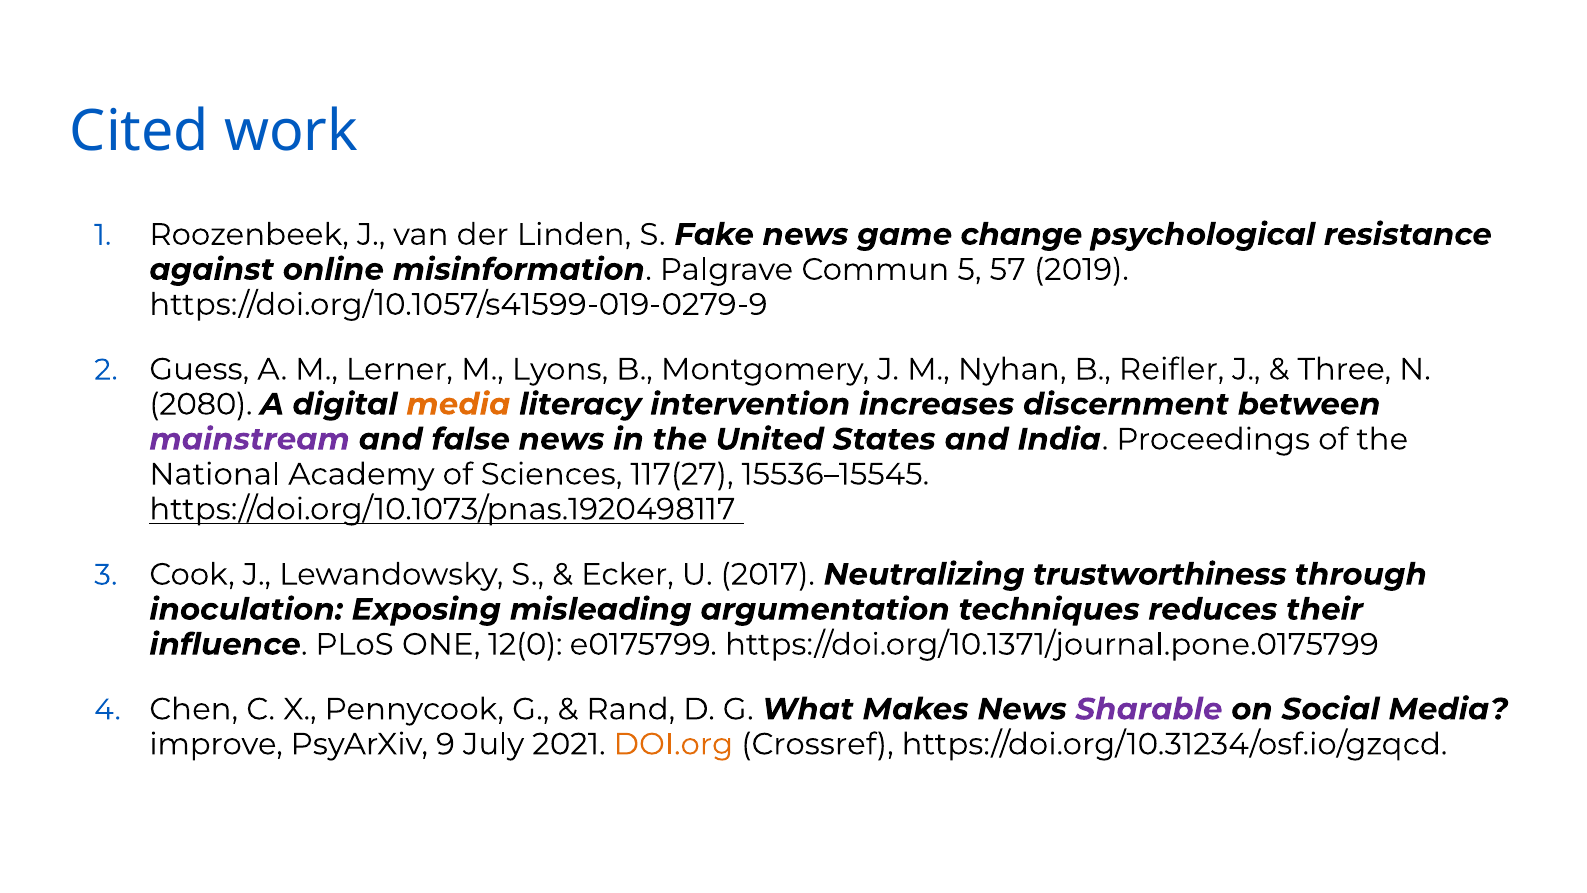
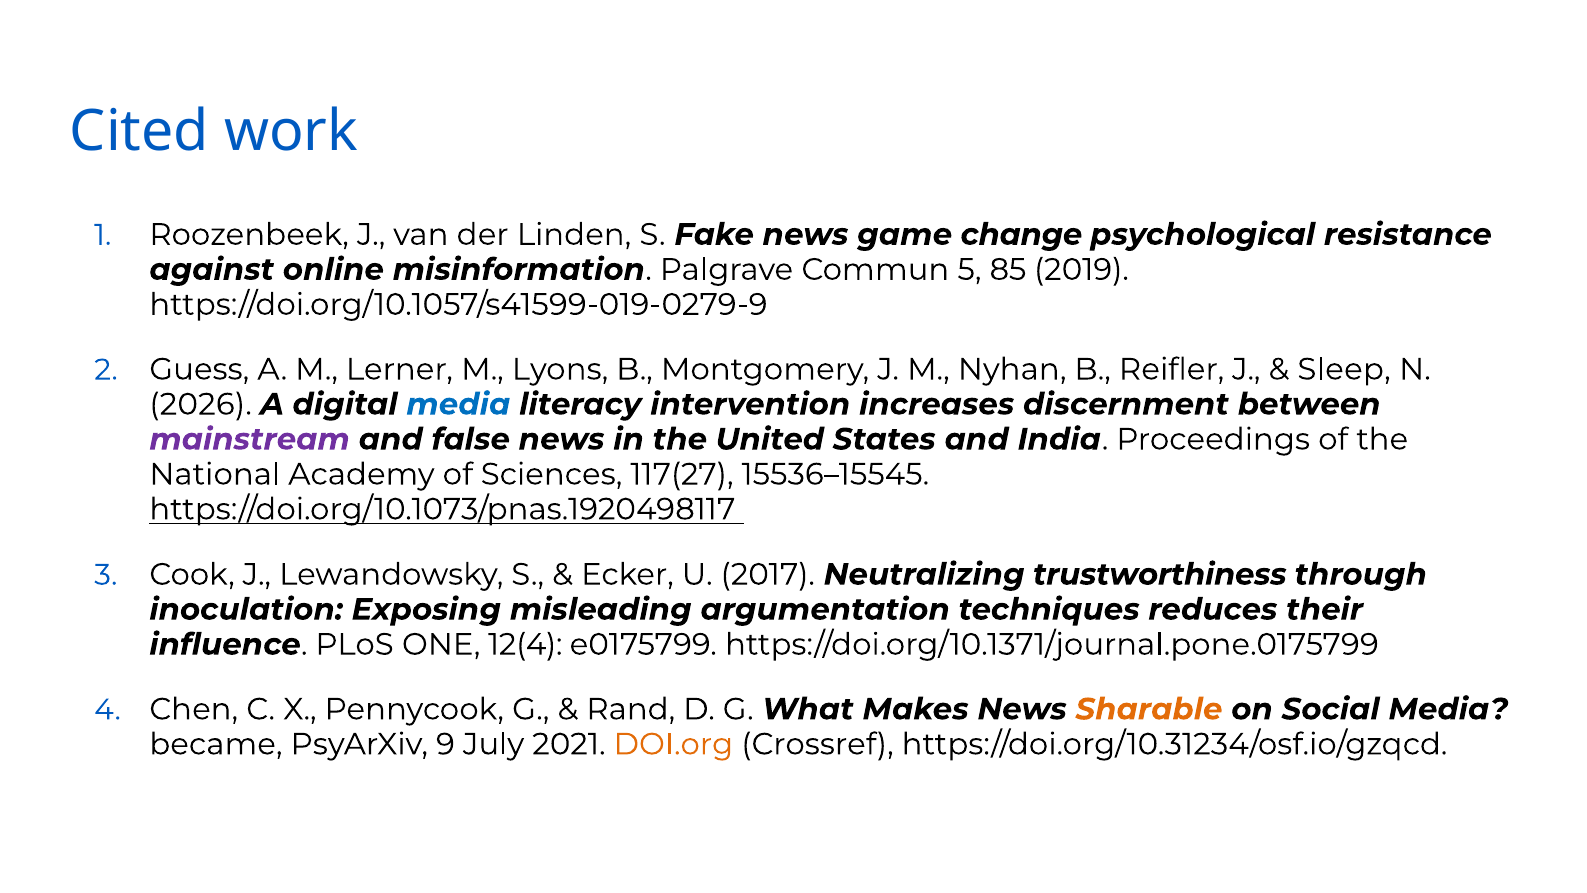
57: 57 -> 85
Three: Three -> Sleep
2080: 2080 -> 2026
media at (458, 404) colour: orange -> blue
12(0: 12(0 -> 12(4
Sharable colour: purple -> orange
improve: improve -> became
